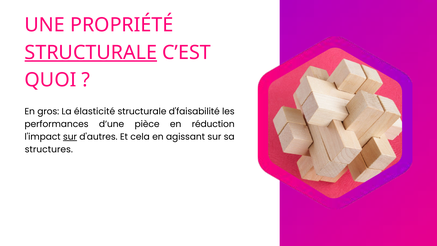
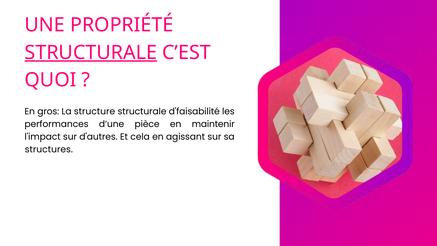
élasticité: élasticité -> structure
réduction: réduction -> maintenir
sur at (70, 137) underline: present -> none
